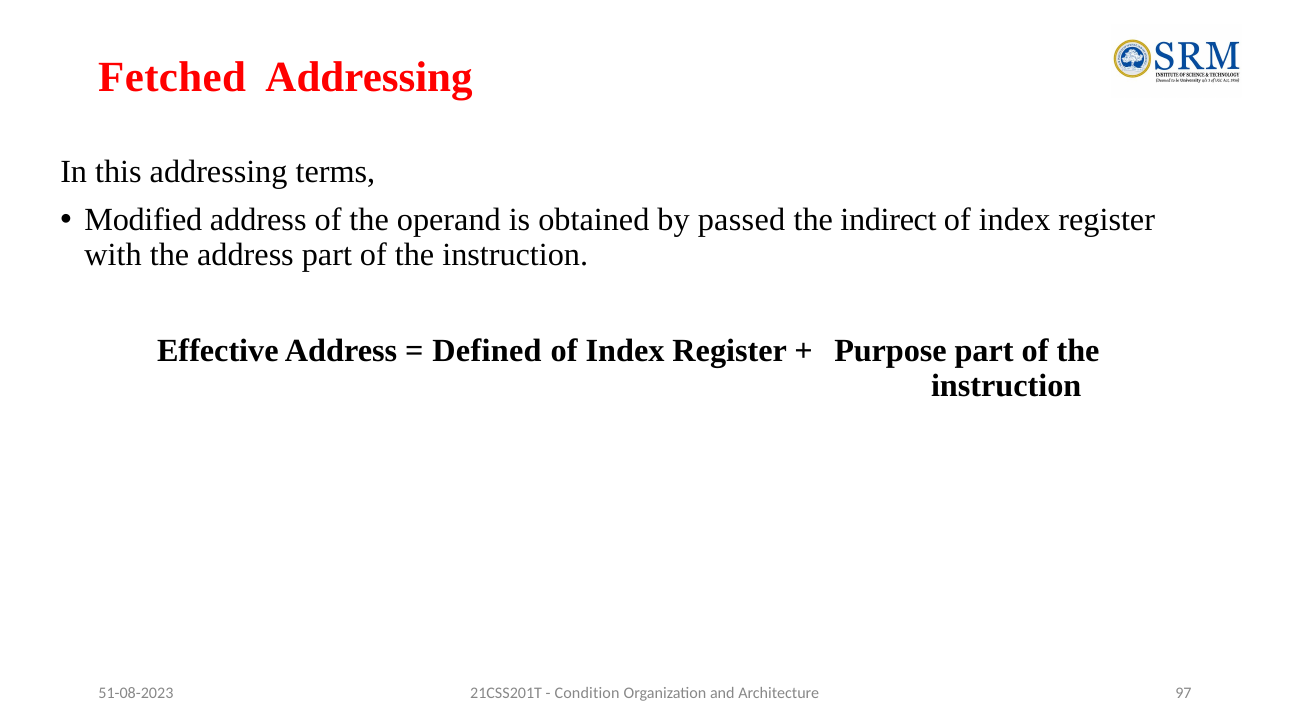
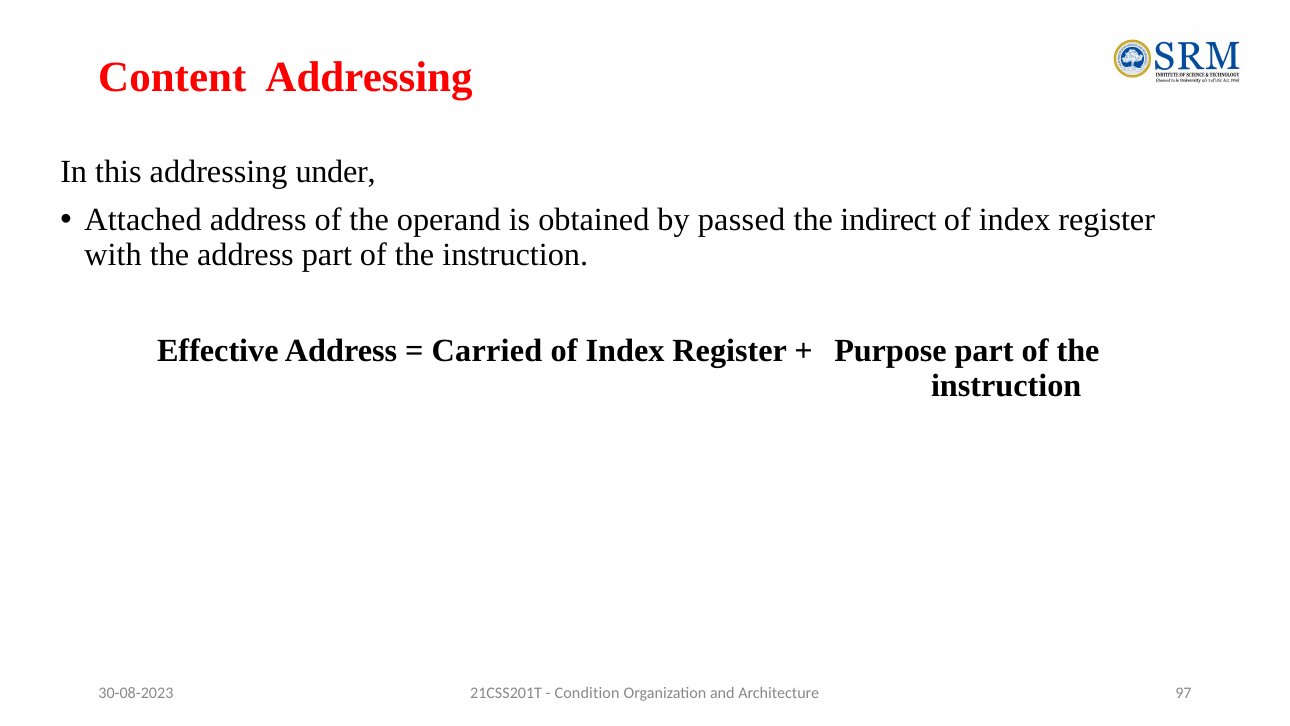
Fetched: Fetched -> Content
terms: terms -> under
Modified: Modified -> Attached
Defined: Defined -> Carried
51-08-2023: 51-08-2023 -> 30-08-2023
